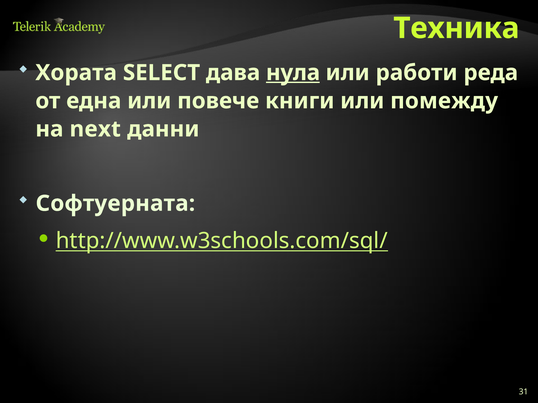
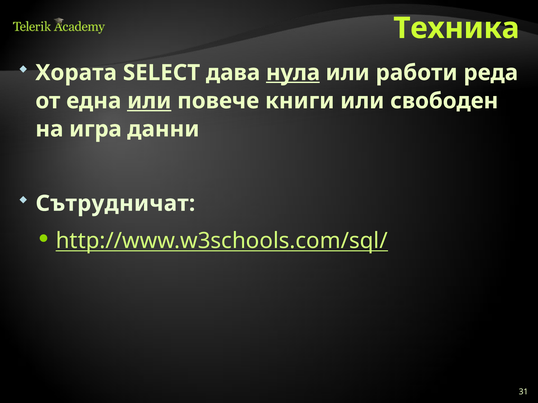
или at (149, 101) underline: none -> present
помежду: помежду -> свободен
next: next -> игра
Софтуерната: Софтуерната -> Сътрудничат
